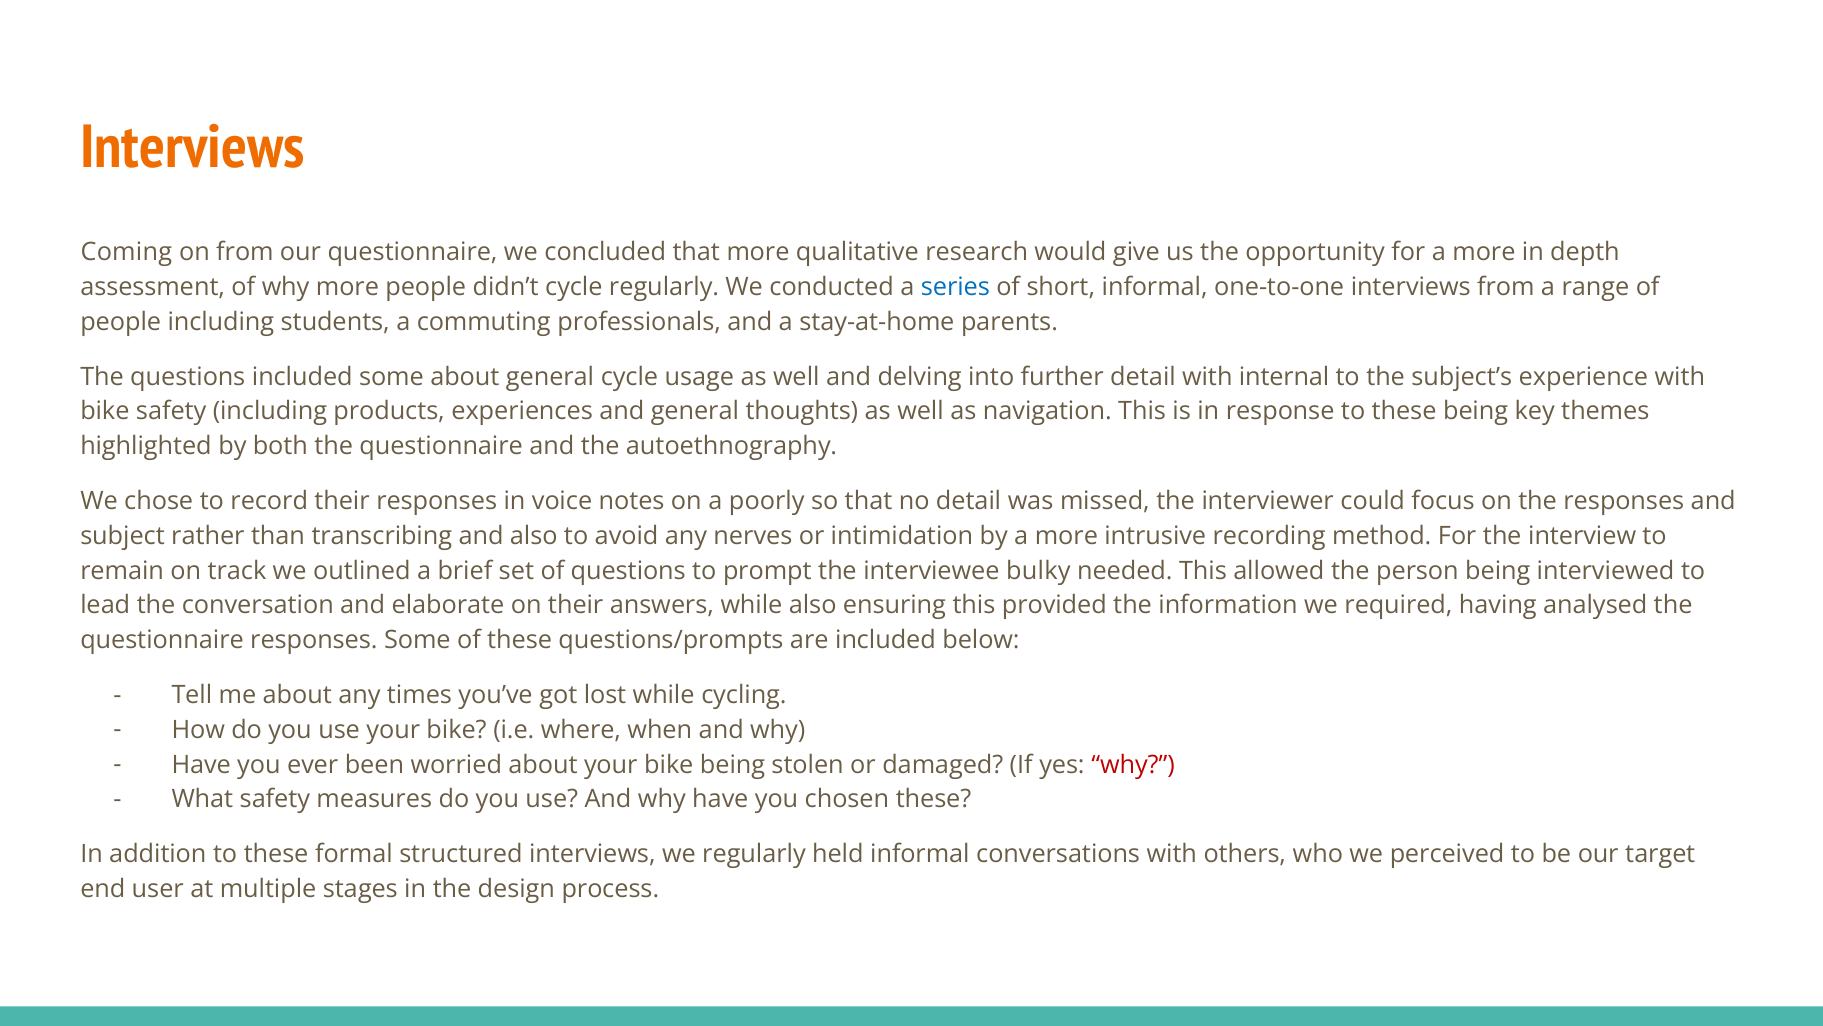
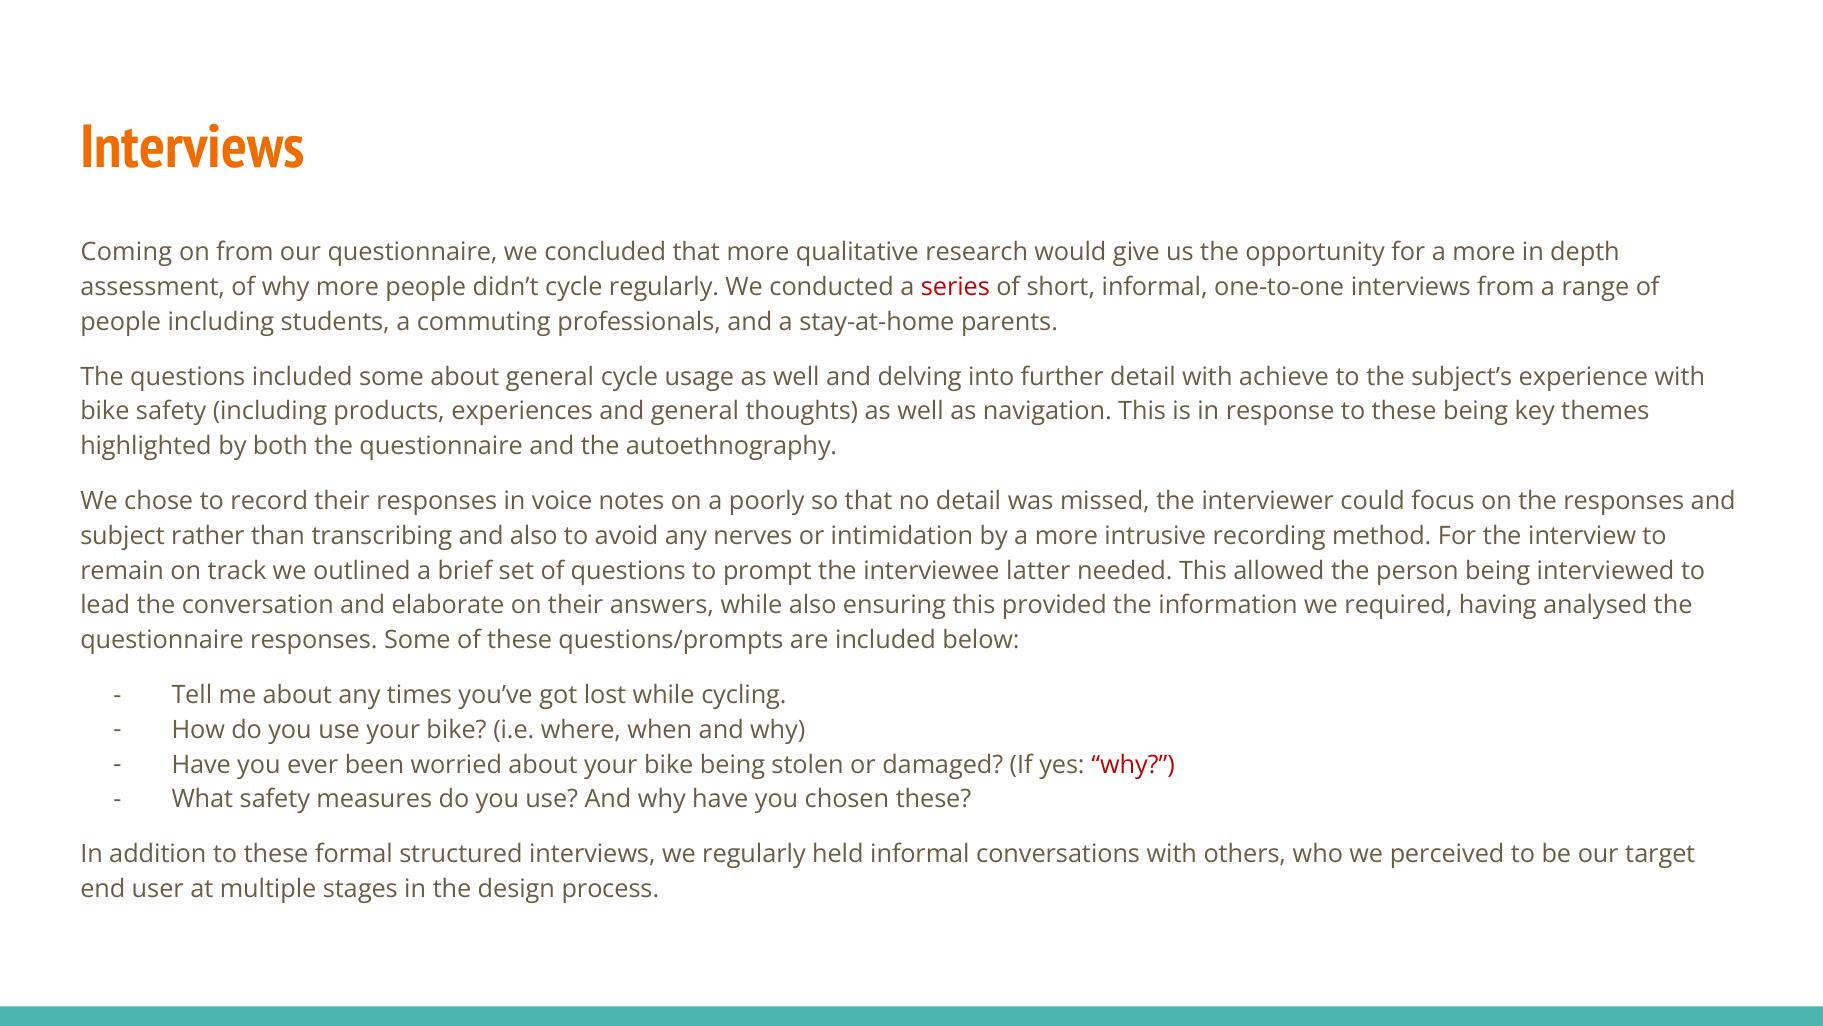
series colour: blue -> red
internal: internal -> achieve
bulky: bulky -> latter
